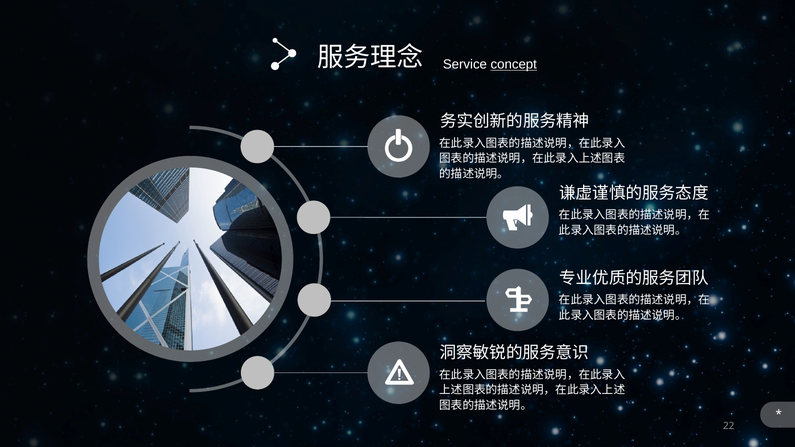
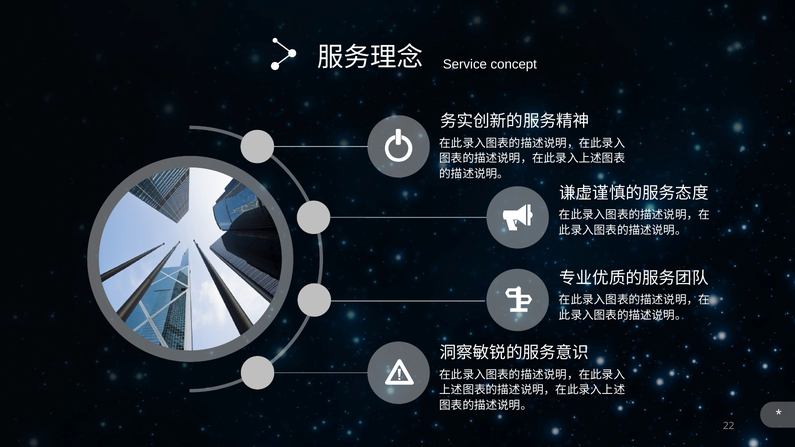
concept underline: present -> none
